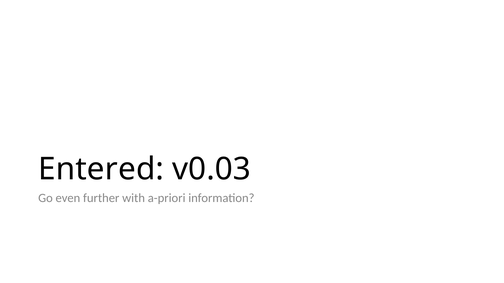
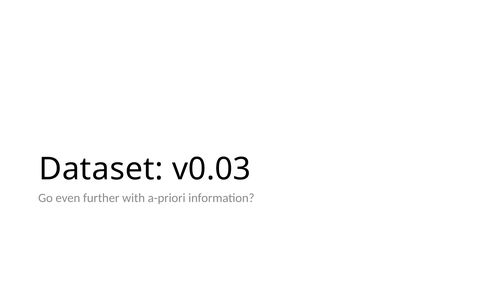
Entered: Entered -> Dataset
